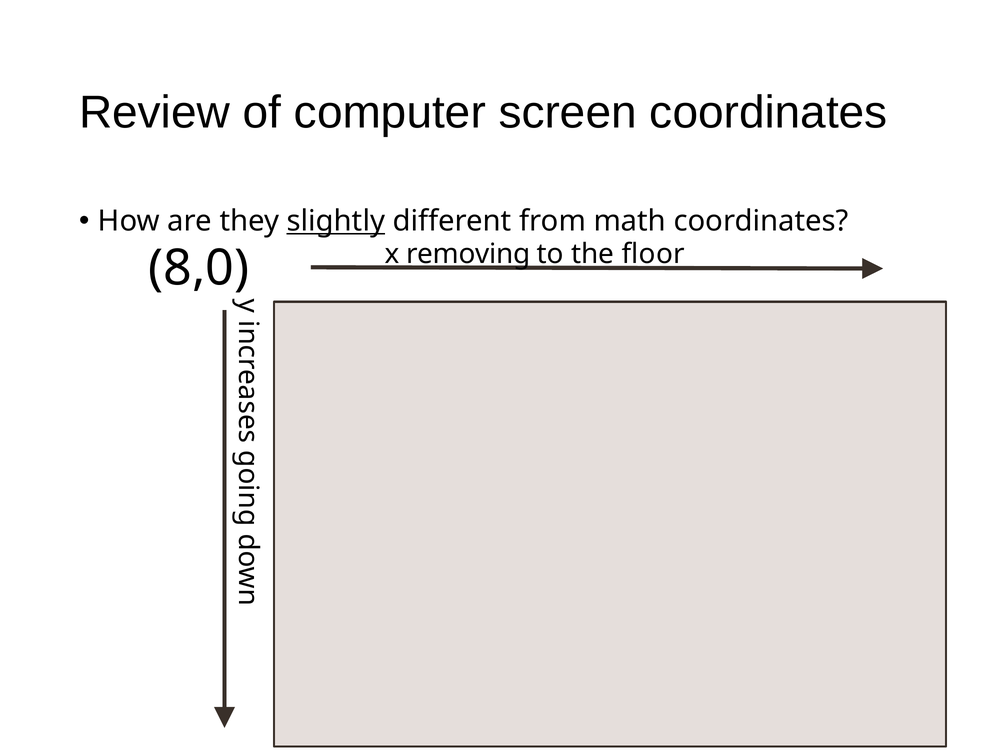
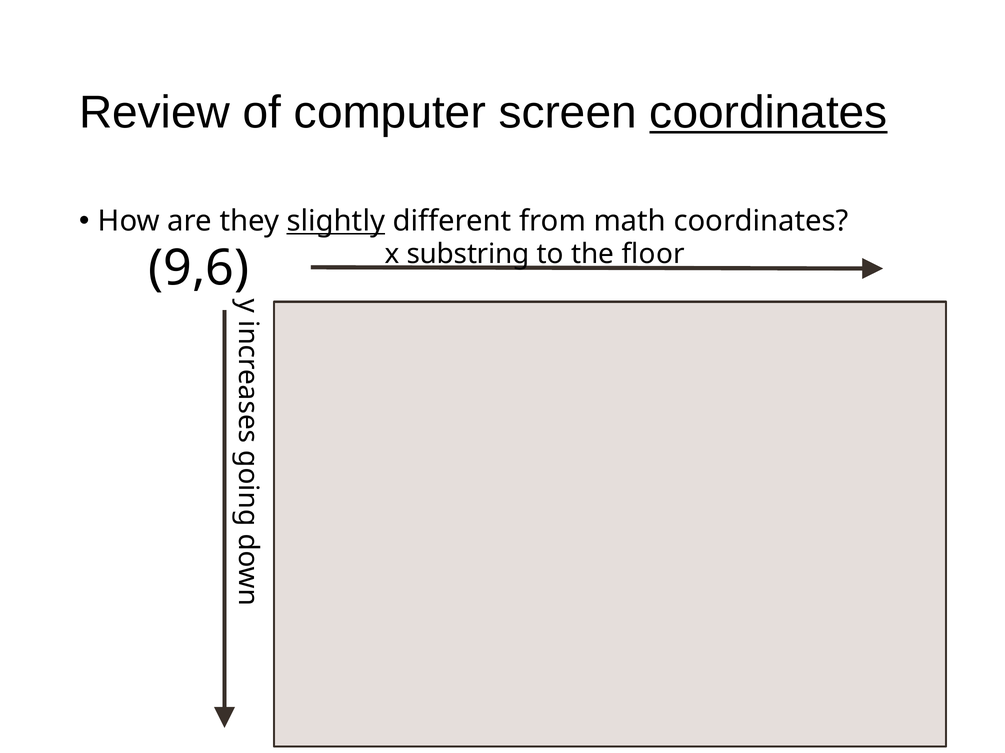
coordinates at (768, 113) underline: none -> present
removing: removing -> substring
8,0: 8,0 -> 9,6
